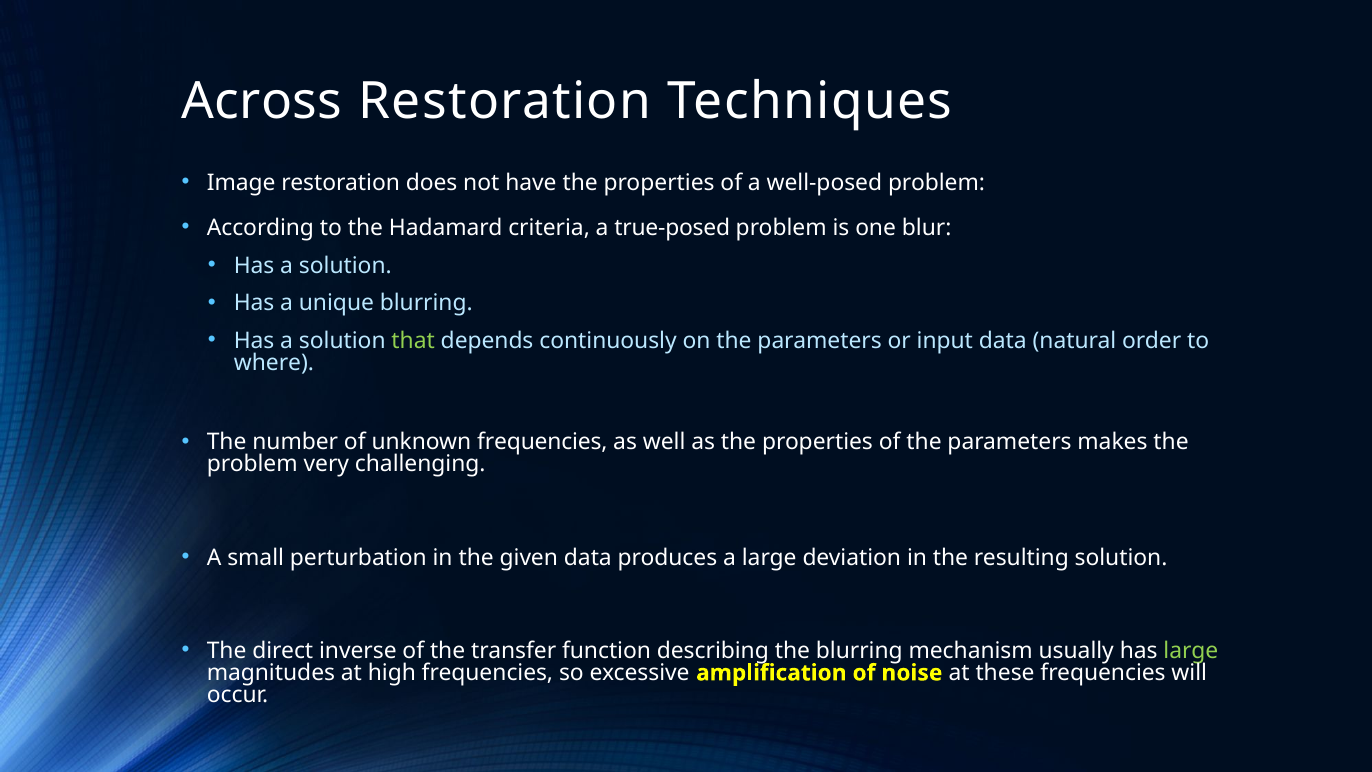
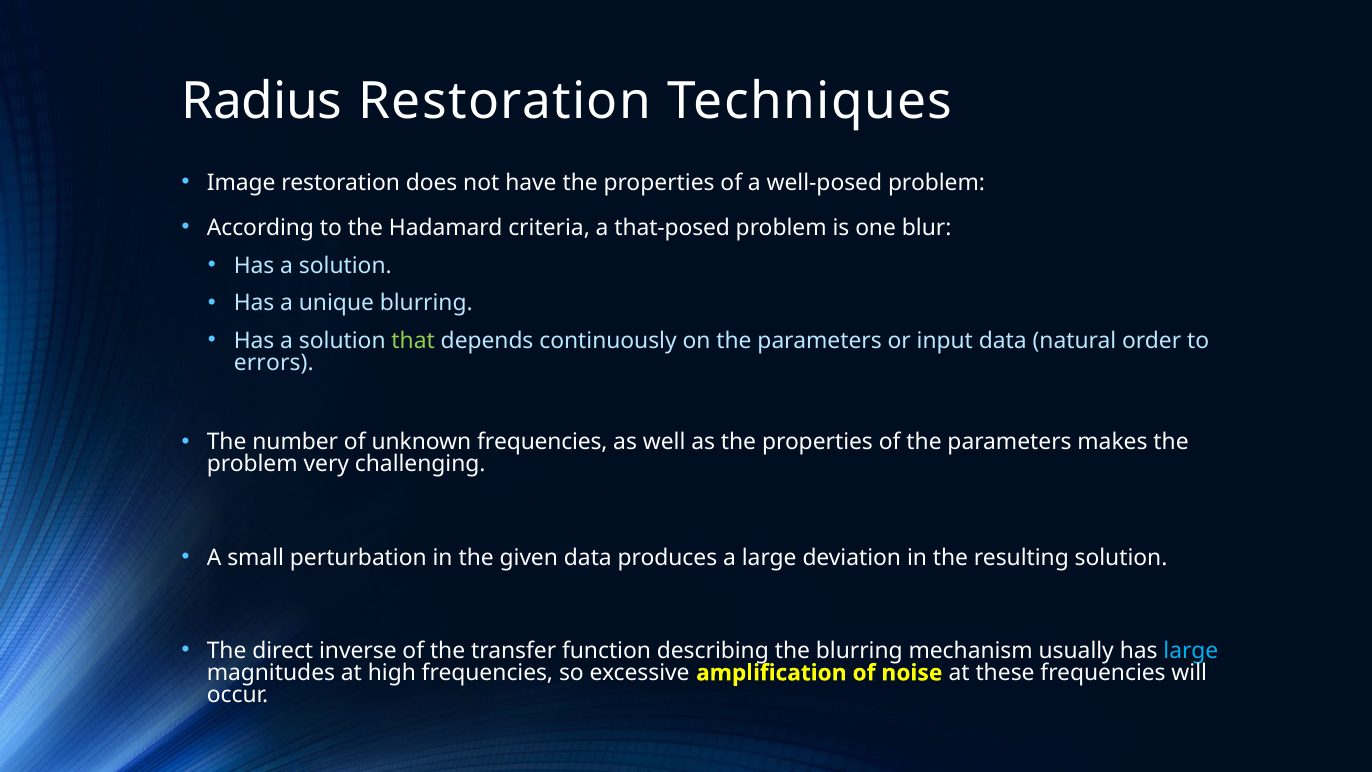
Across: Across -> Radius
true-posed: true-posed -> that-posed
where: where -> errors
large at (1191, 651) colour: light green -> light blue
